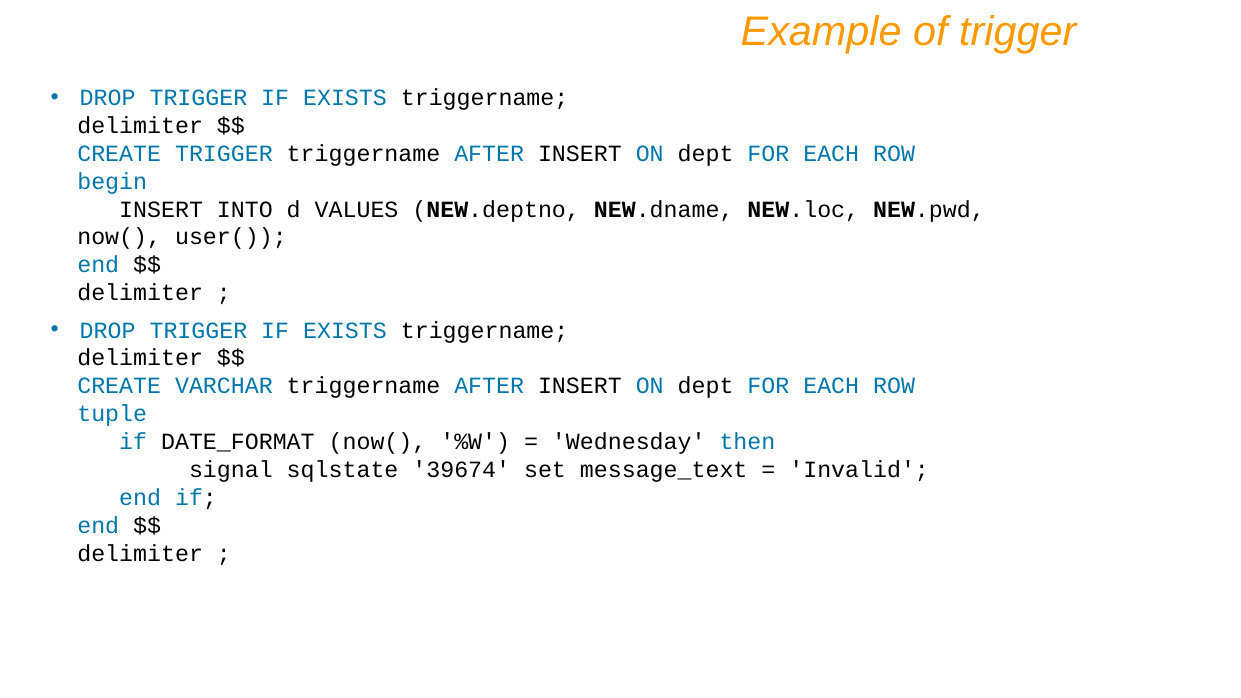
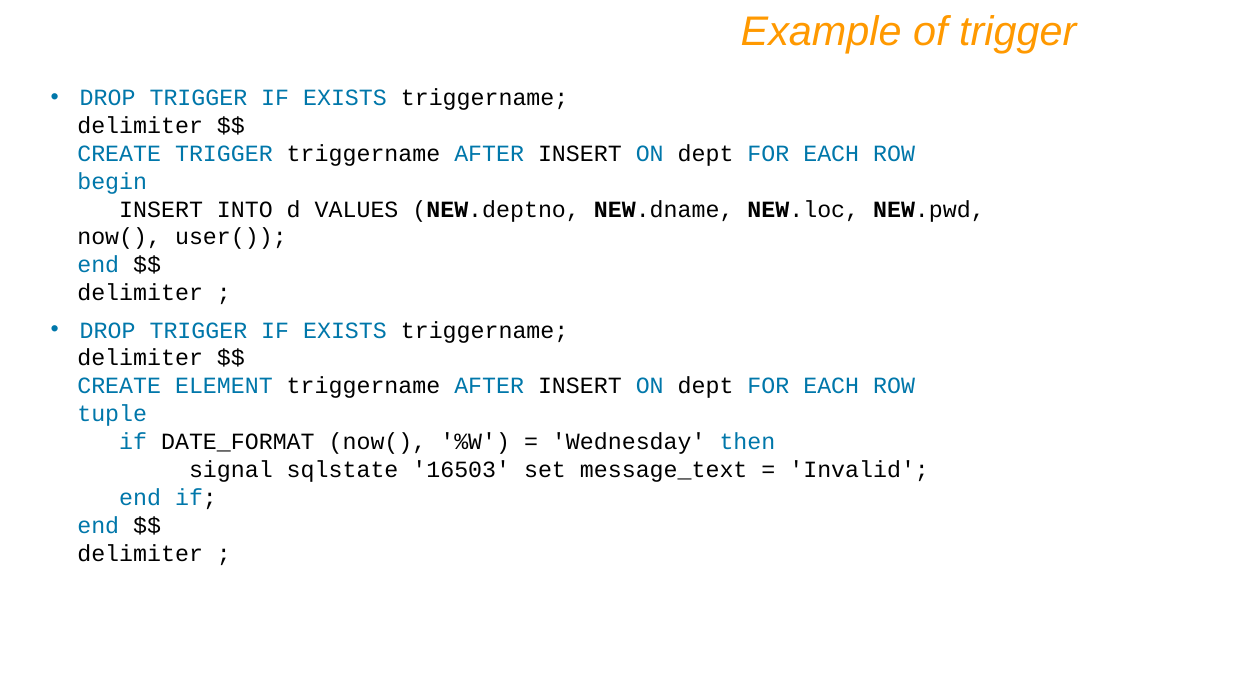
VARCHAR: VARCHAR -> ELEMENT
39674: 39674 -> 16503
